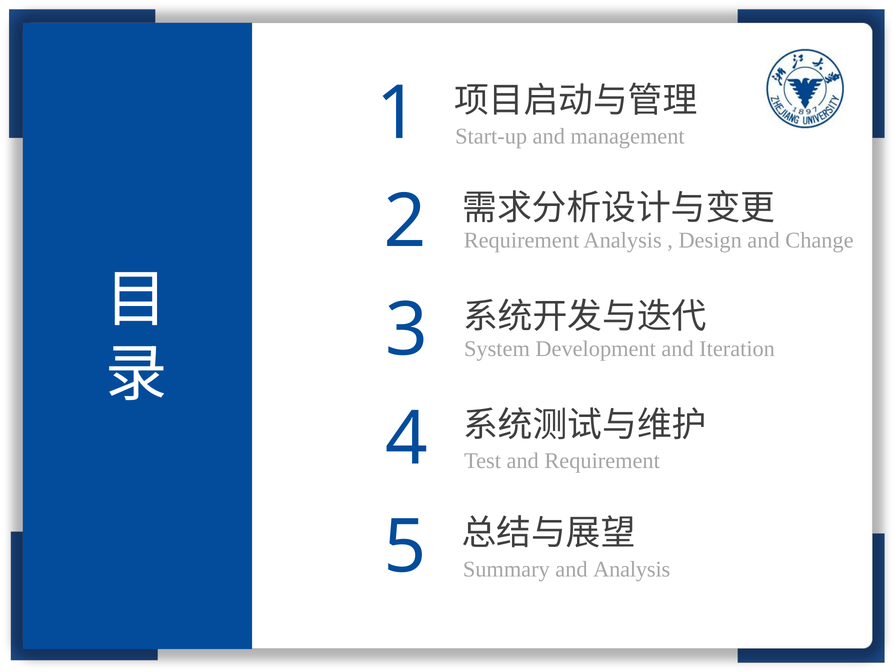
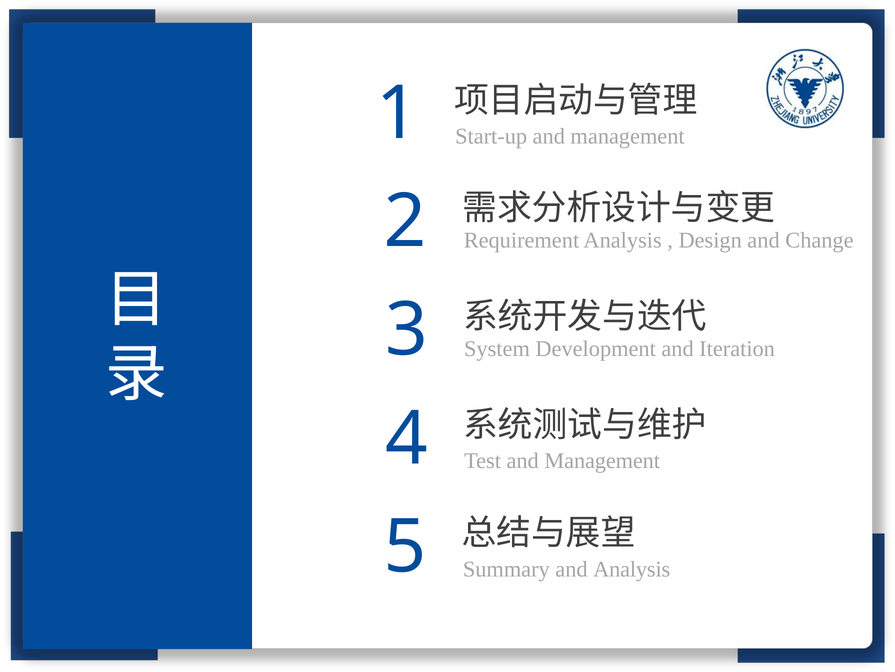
Test and Requirement: Requirement -> Management
